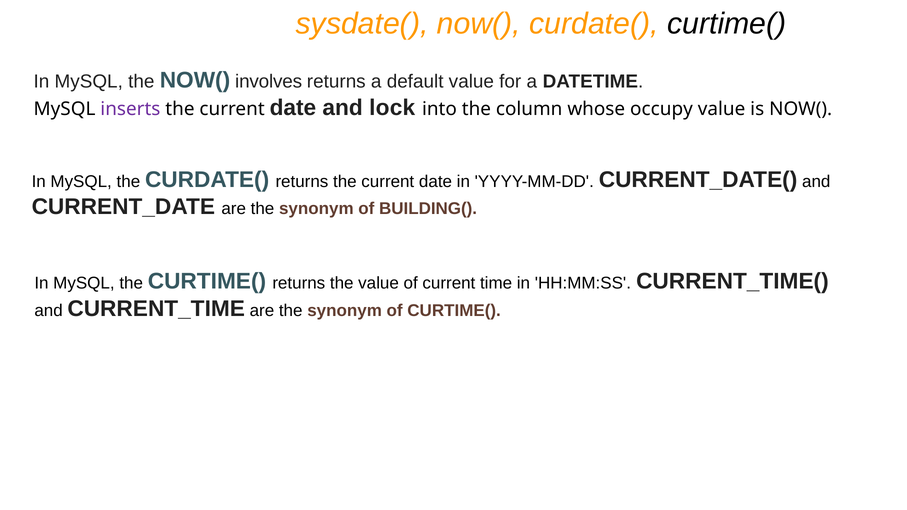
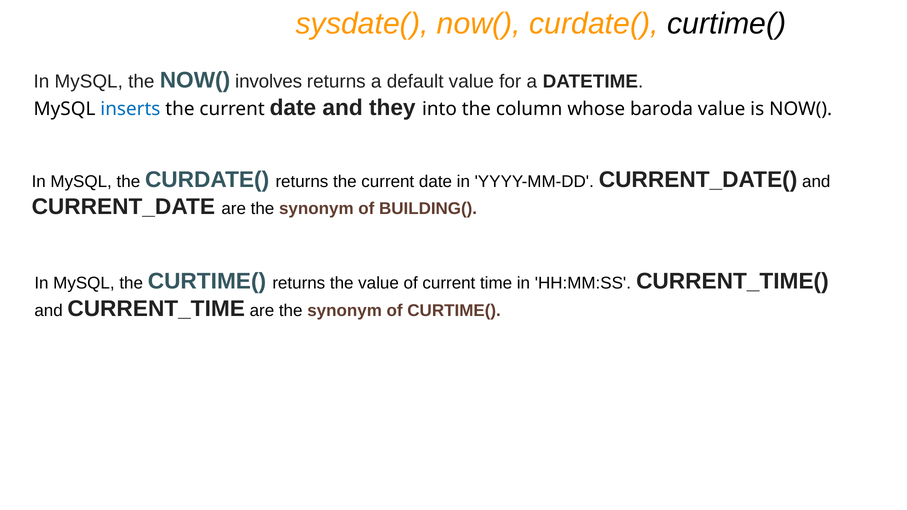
inserts colour: purple -> blue
lock: lock -> they
occupy: occupy -> baroda
